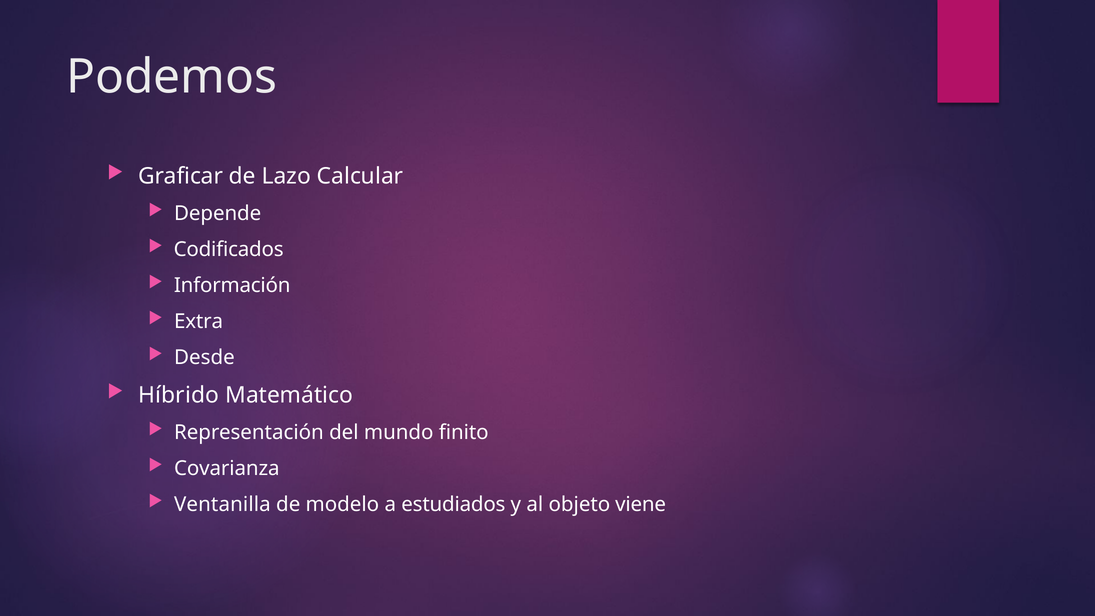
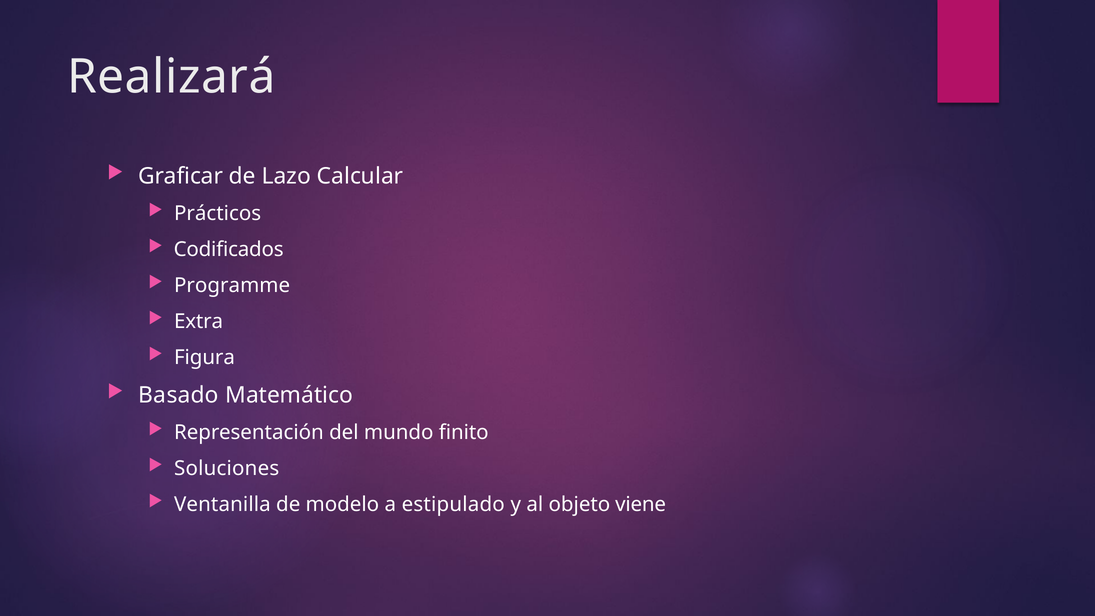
Podemos: Podemos -> Realizará
Depende: Depende -> Prácticos
Información: Información -> Programme
Desde: Desde -> Figura
Híbrido: Híbrido -> Basado
Covarianza: Covarianza -> Soluciones
estudiados: estudiados -> estipulado
